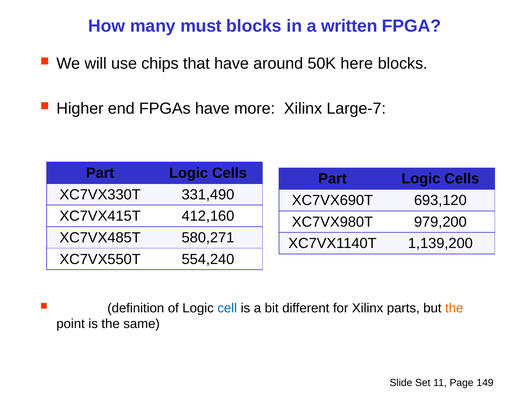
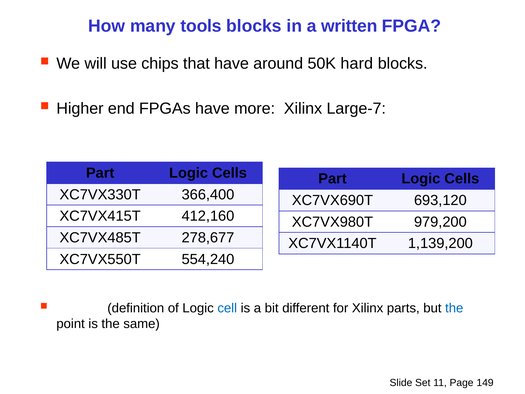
must: must -> tools
here: here -> hard
331,490: 331,490 -> 366,400
580,271: 580,271 -> 278,677
the at (454, 308) colour: orange -> blue
